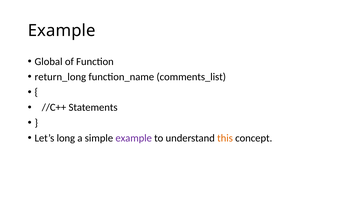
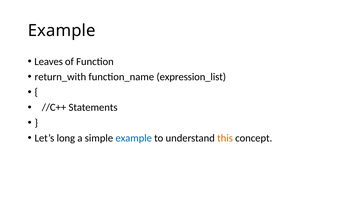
Global: Global -> Leaves
return_long: return_long -> return_with
comments_list: comments_list -> expression_list
example at (134, 138) colour: purple -> blue
